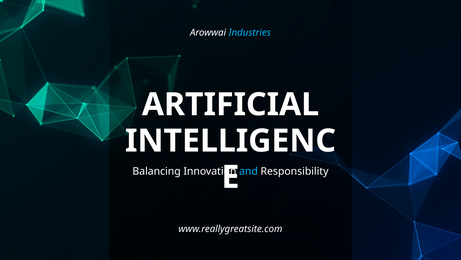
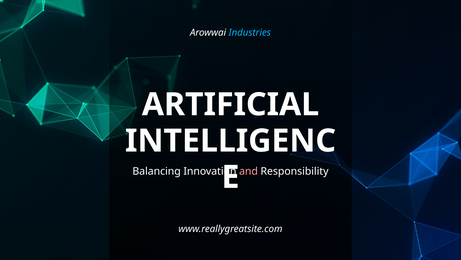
and colour: light blue -> pink
